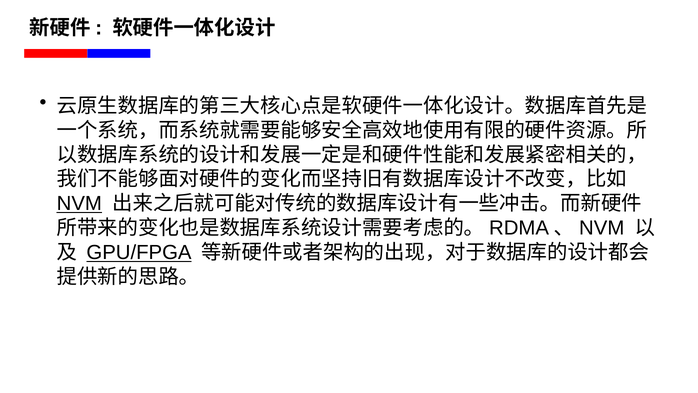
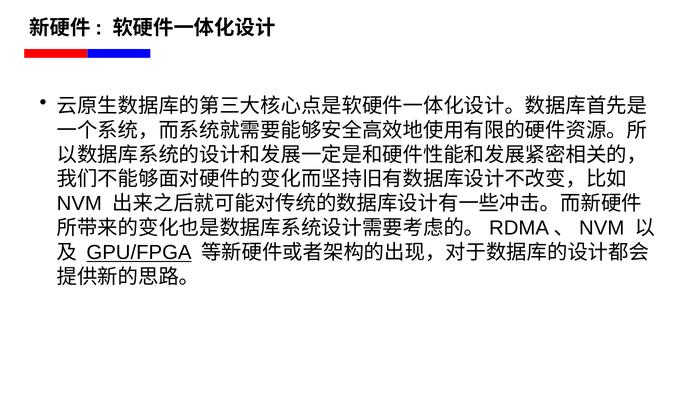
NVM underline: present -> none
